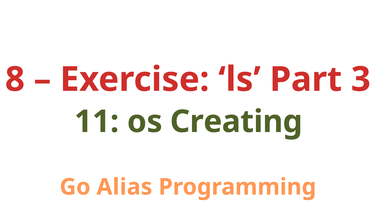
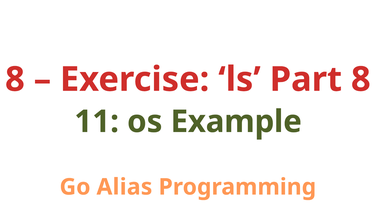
Part 3: 3 -> 8
Creating: Creating -> Example
